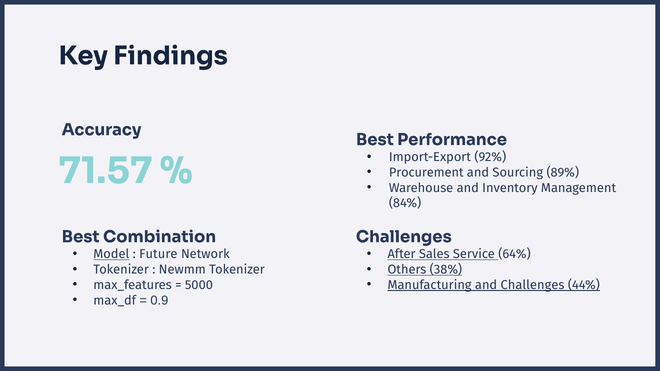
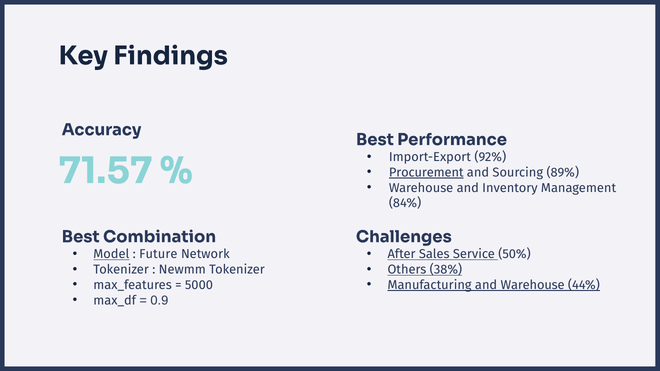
Procurement underline: none -> present
64%: 64% -> 50%
and Challenges: Challenges -> Warehouse
